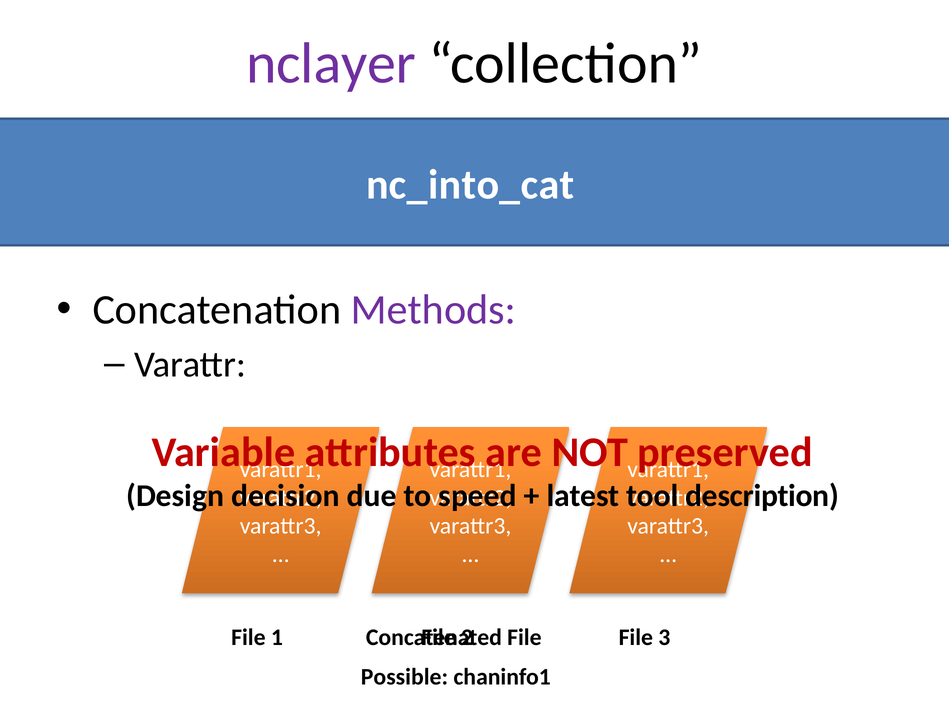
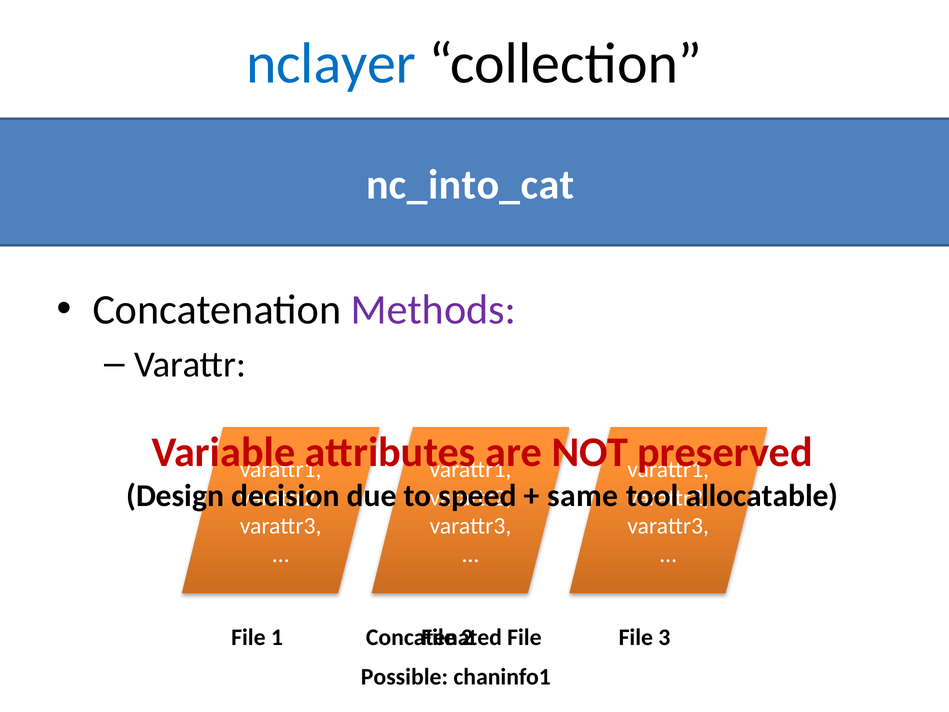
nclayer colour: purple -> blue
latest: latest -> same
description: description -> allocatable
